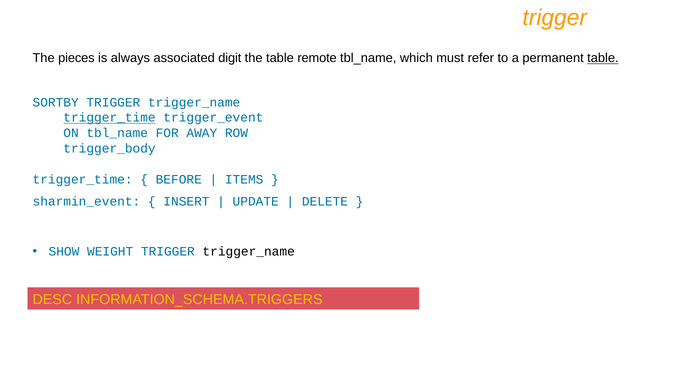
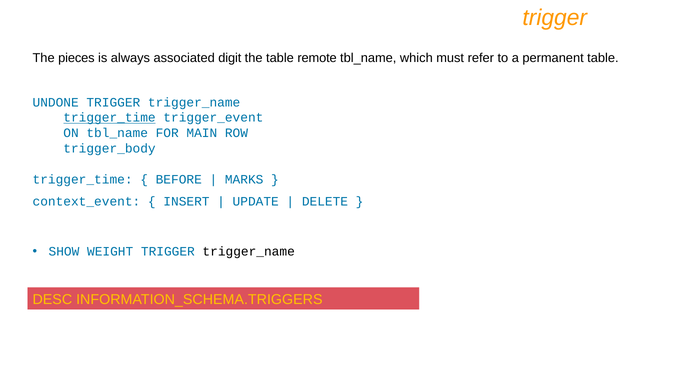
table at (603, 58) underline: present -> none
SORTBY: SORTBY -> UNDONE
AWAY: AWAY -> MAIN
ITEMS: ITEMS -> MARKS
sharmin_event: sharmin_event -> context_event
